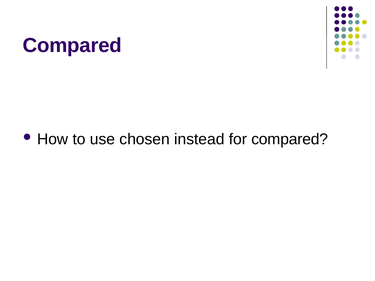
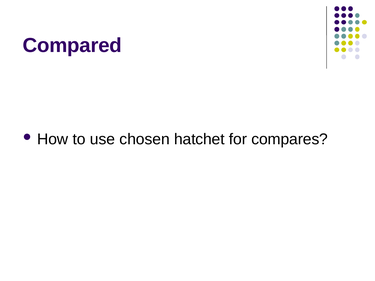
instead: instead -> hatchet
for compared: compared -> compares
